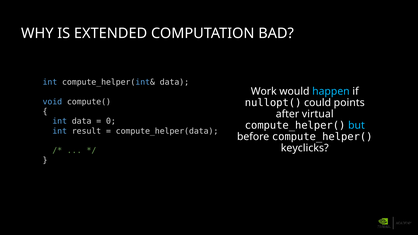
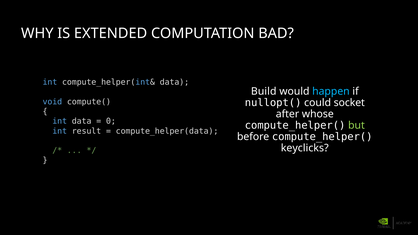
Work: Work -> Build
points: points -> socket
virtual: virtual -> whose
but colour: light blue -> light green
